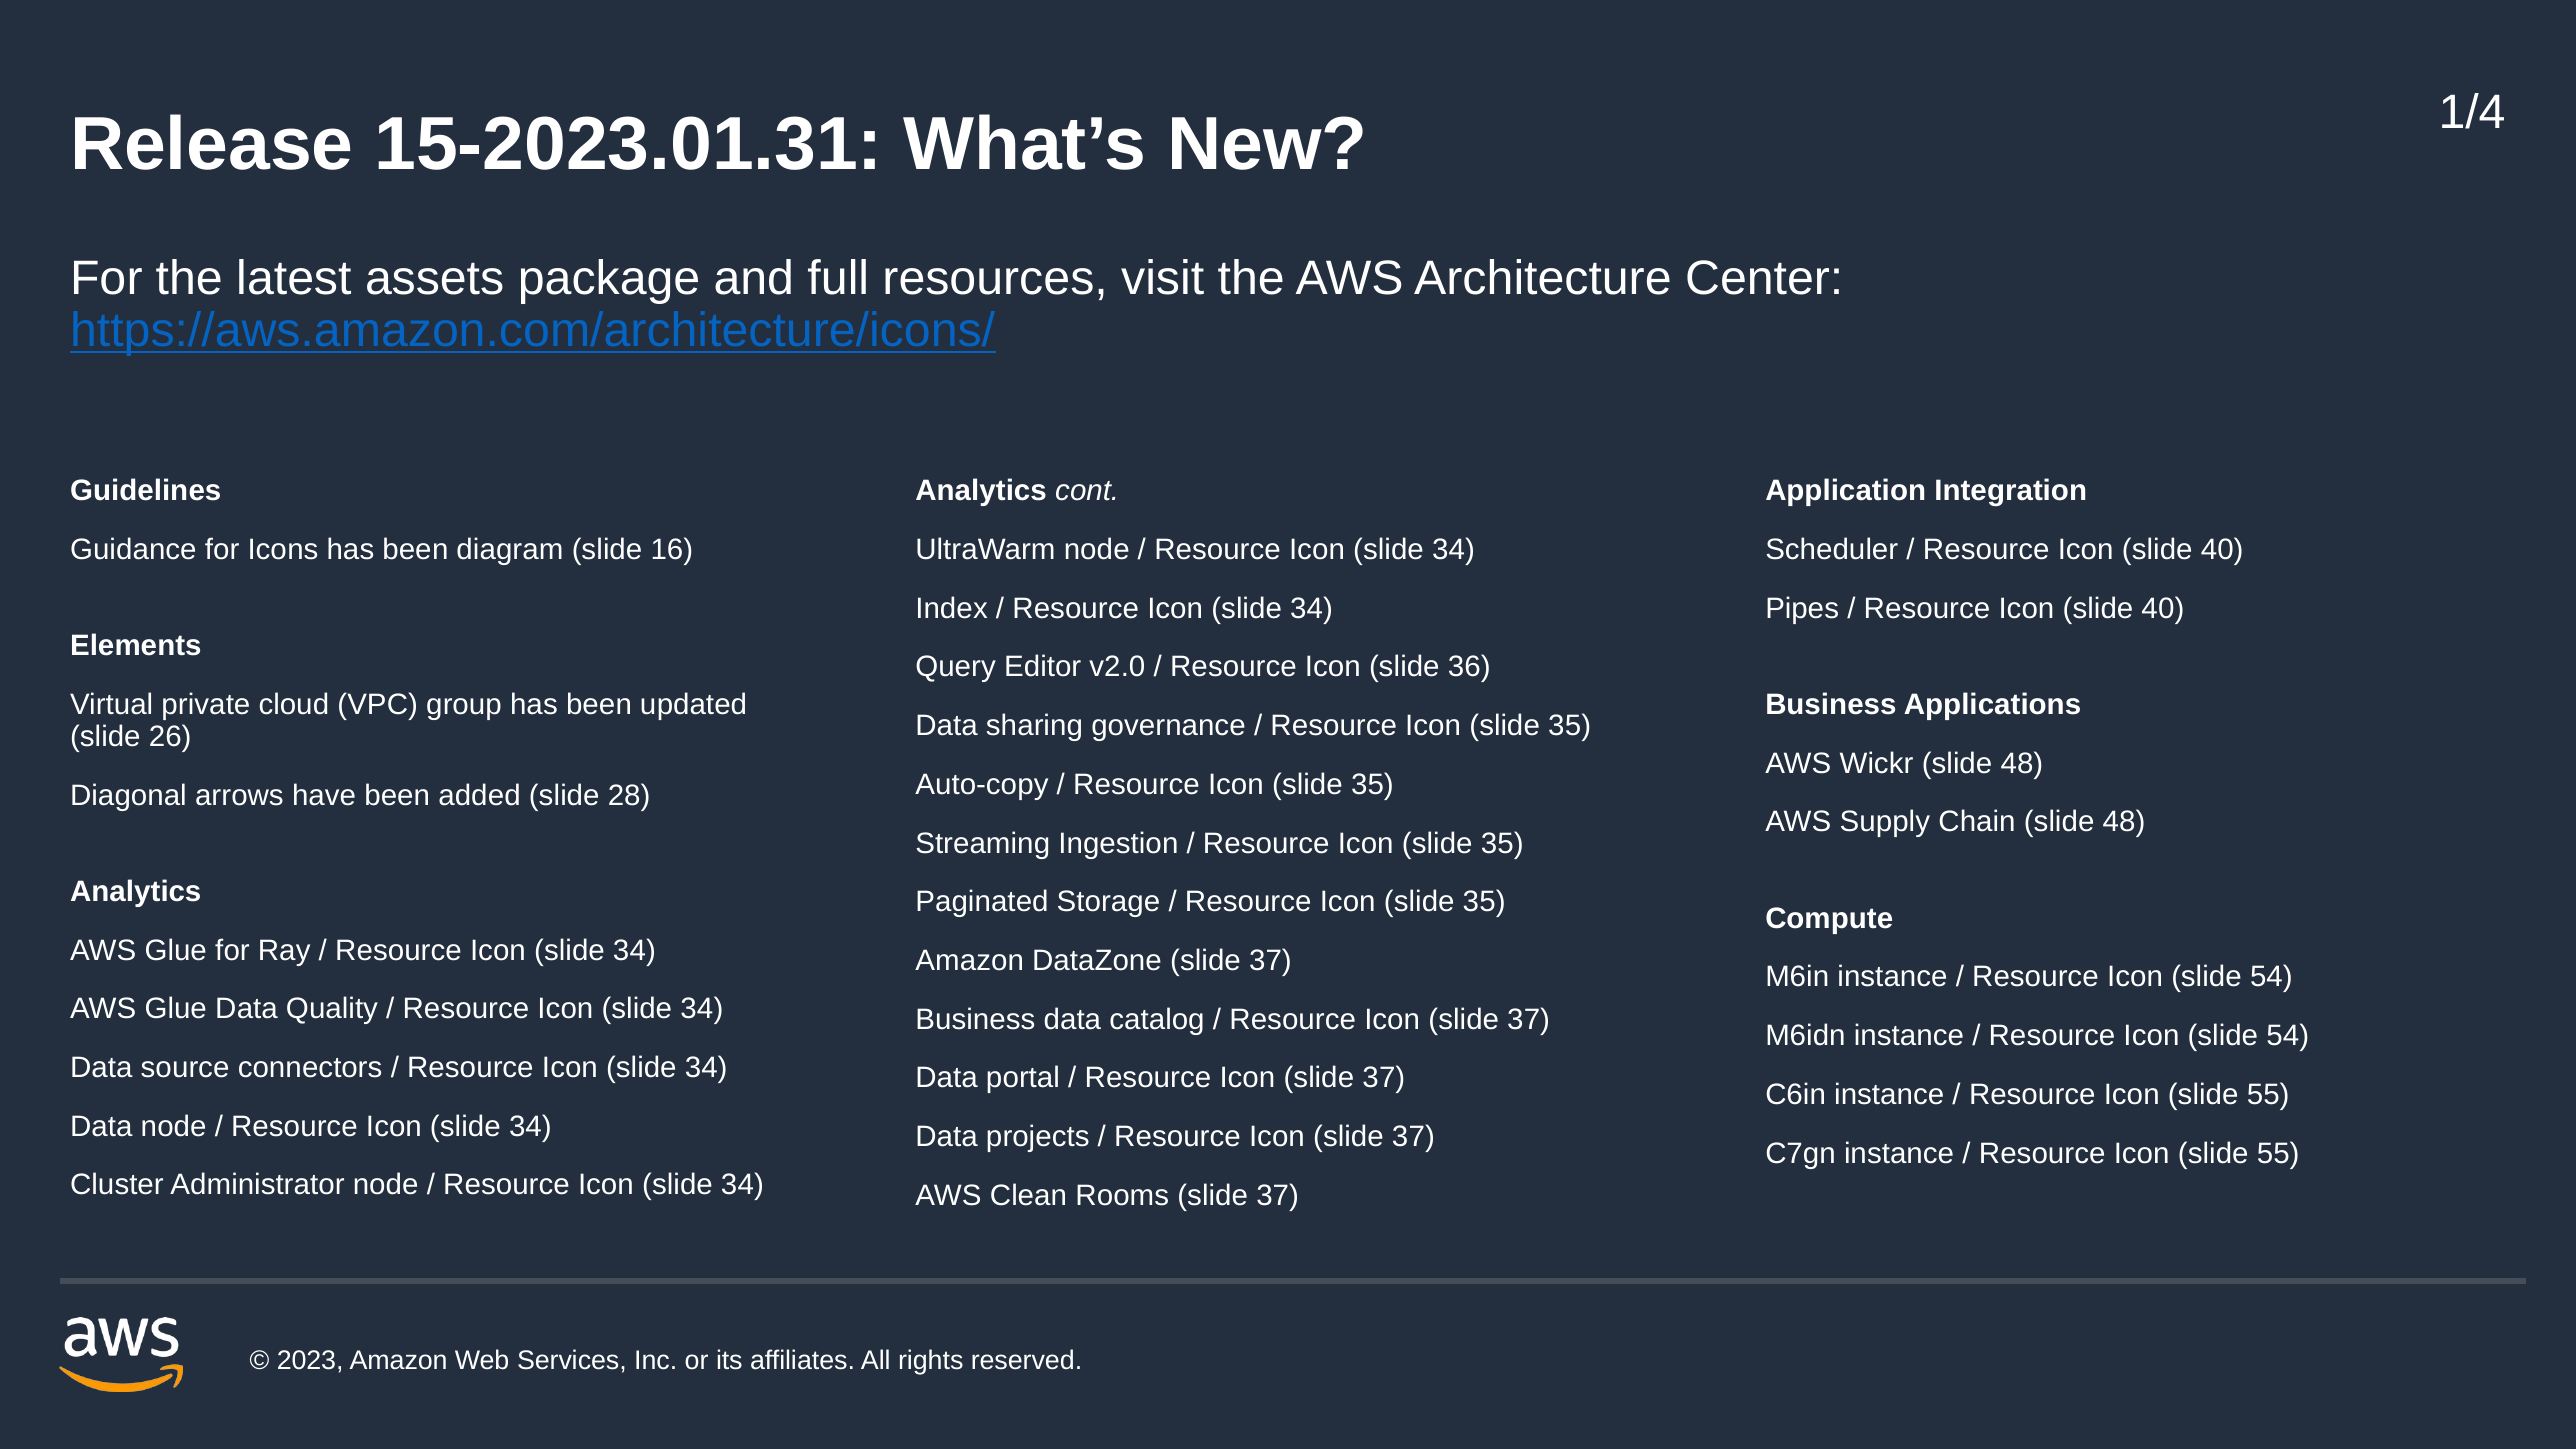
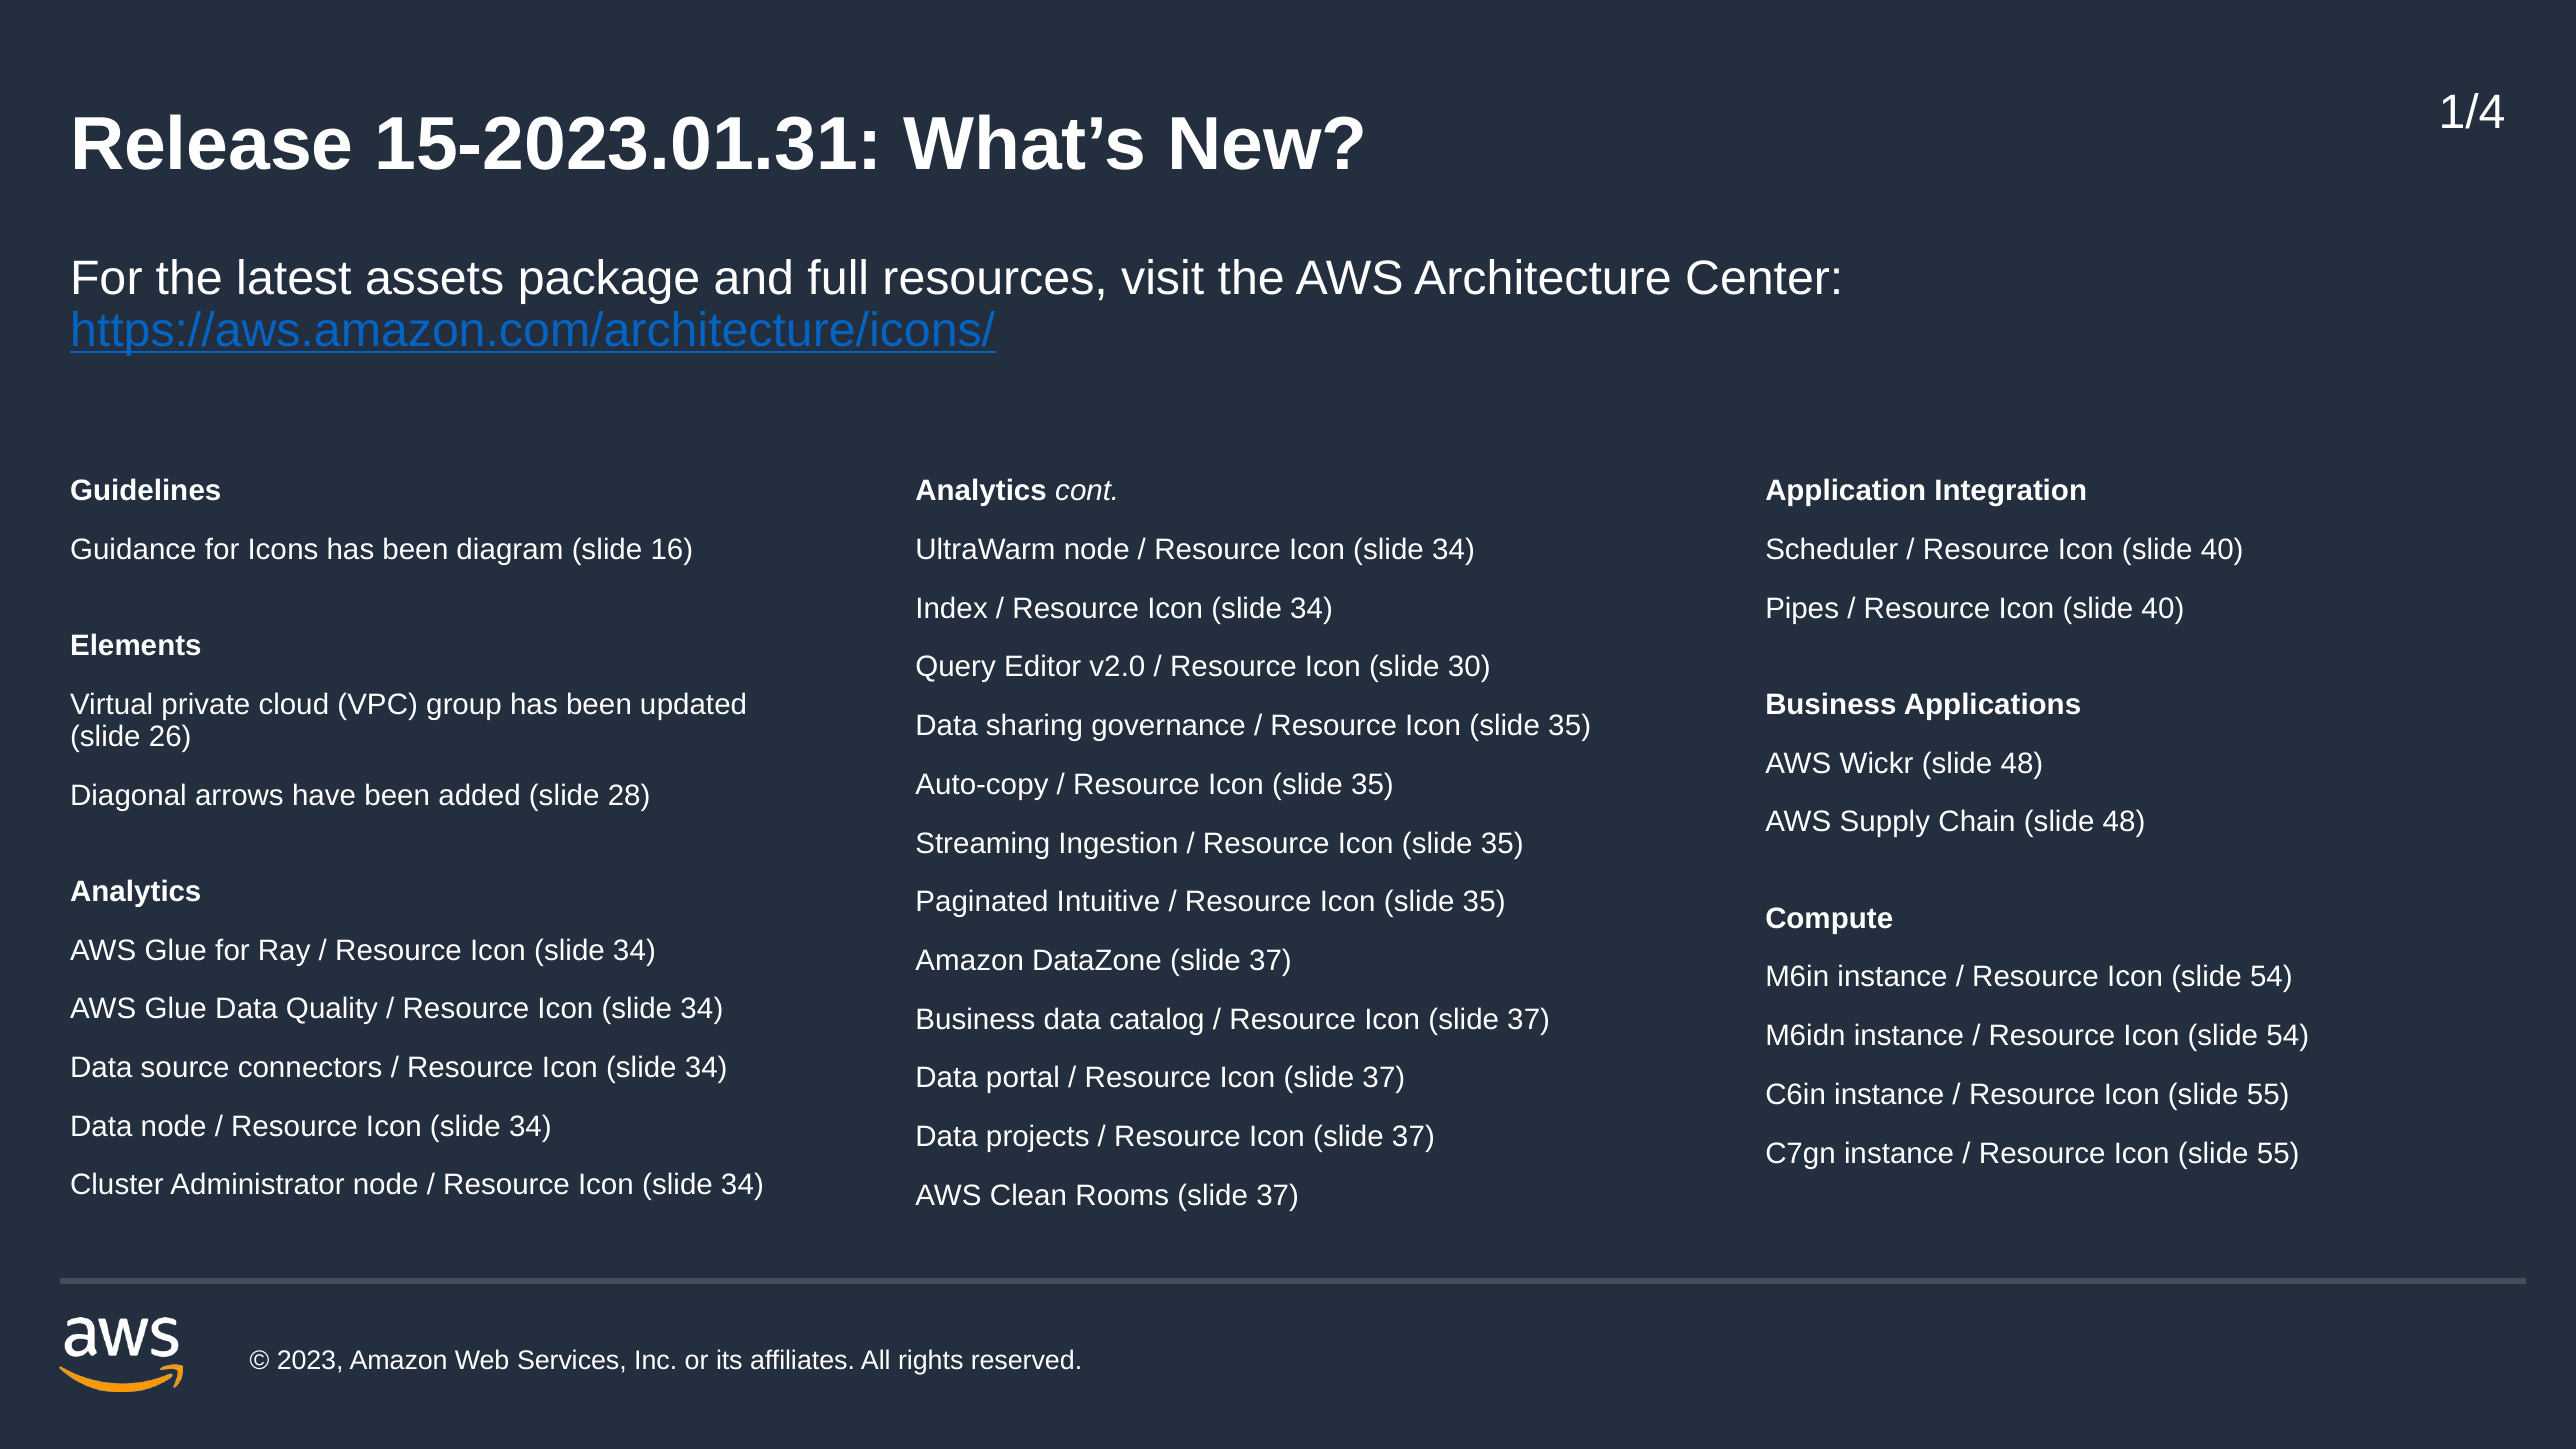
36: 36 -> 30
Storage: Storage -> Intuitive
